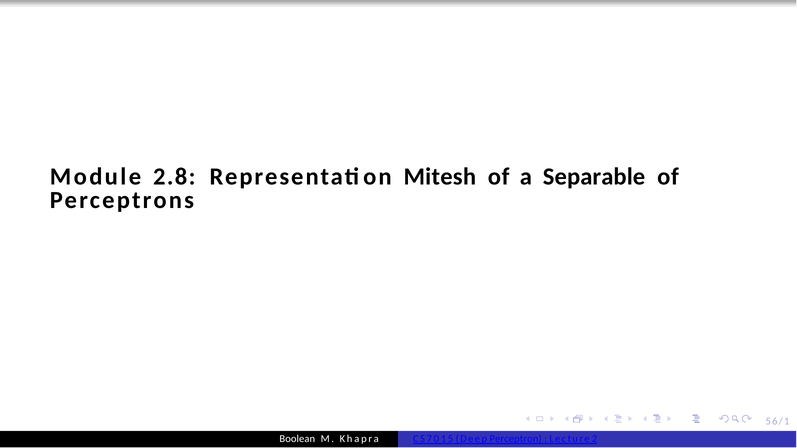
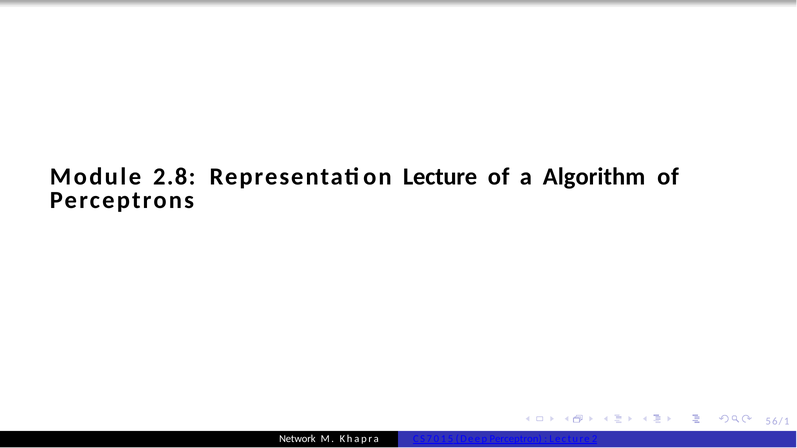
Representation Mitesh: Mitesh -> Lecture
Separable: Separable -> Algorithm
Boolean: Boolean -> Network
